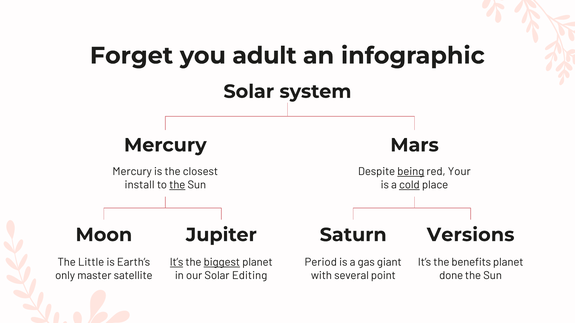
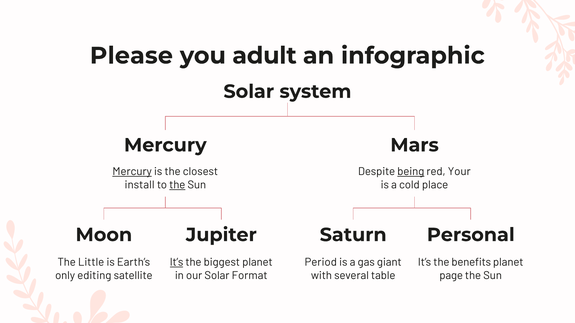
Forget: Forget -> Please
Mercury at (132, 172) underline: none -> present
cold underline: present -> none
Versions: Versions -> Personal
biggest underline: present -> none
master: master -> editing
Editing: Editing -> Format
point: point -> table
done: done -> page
